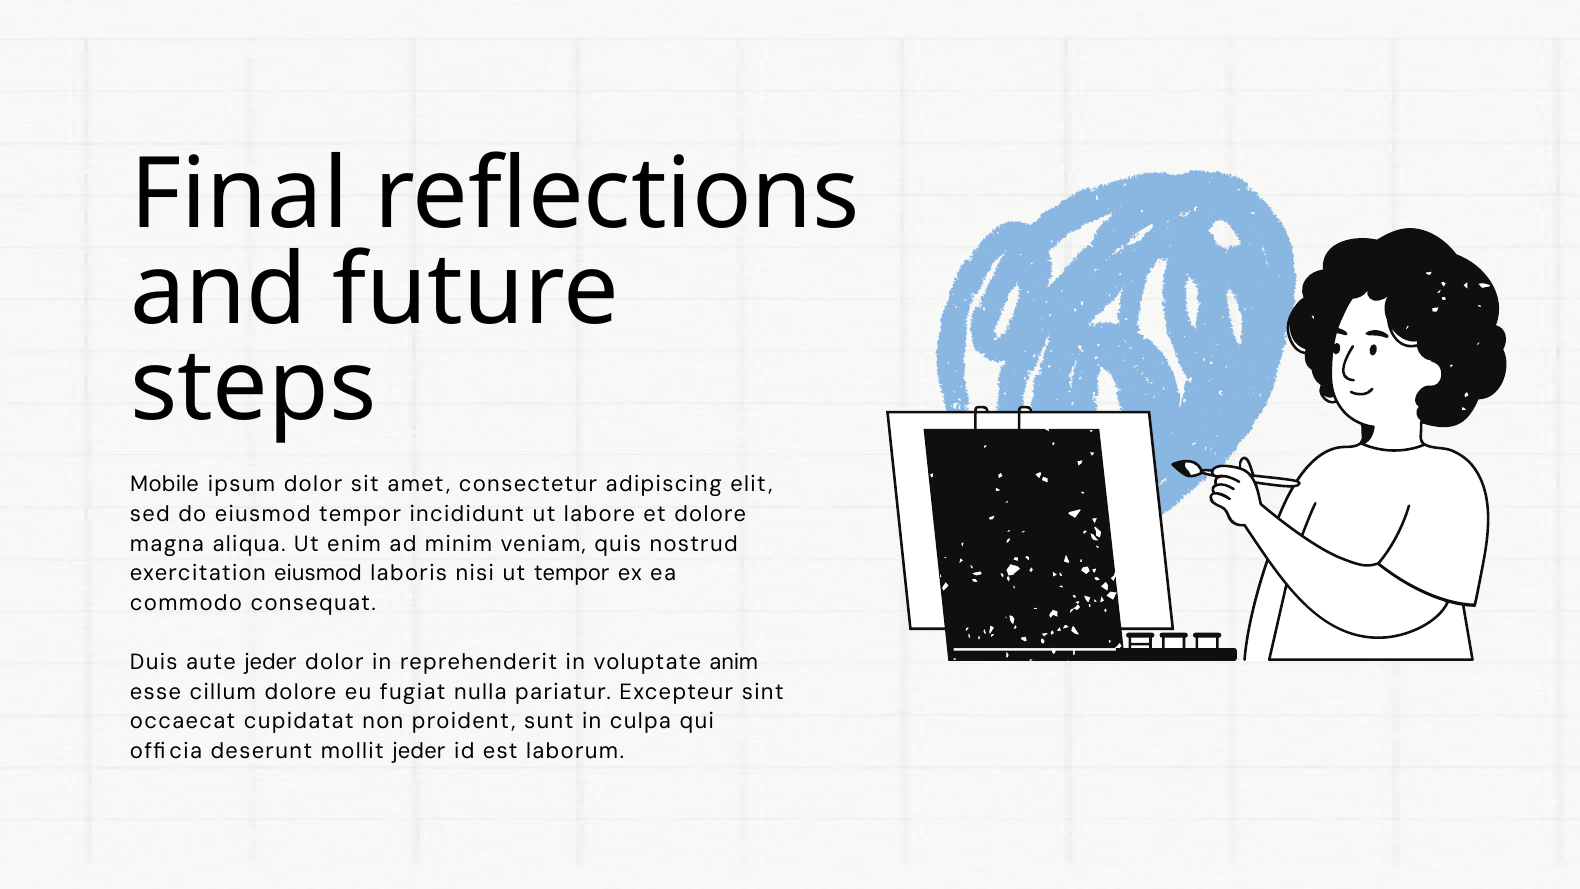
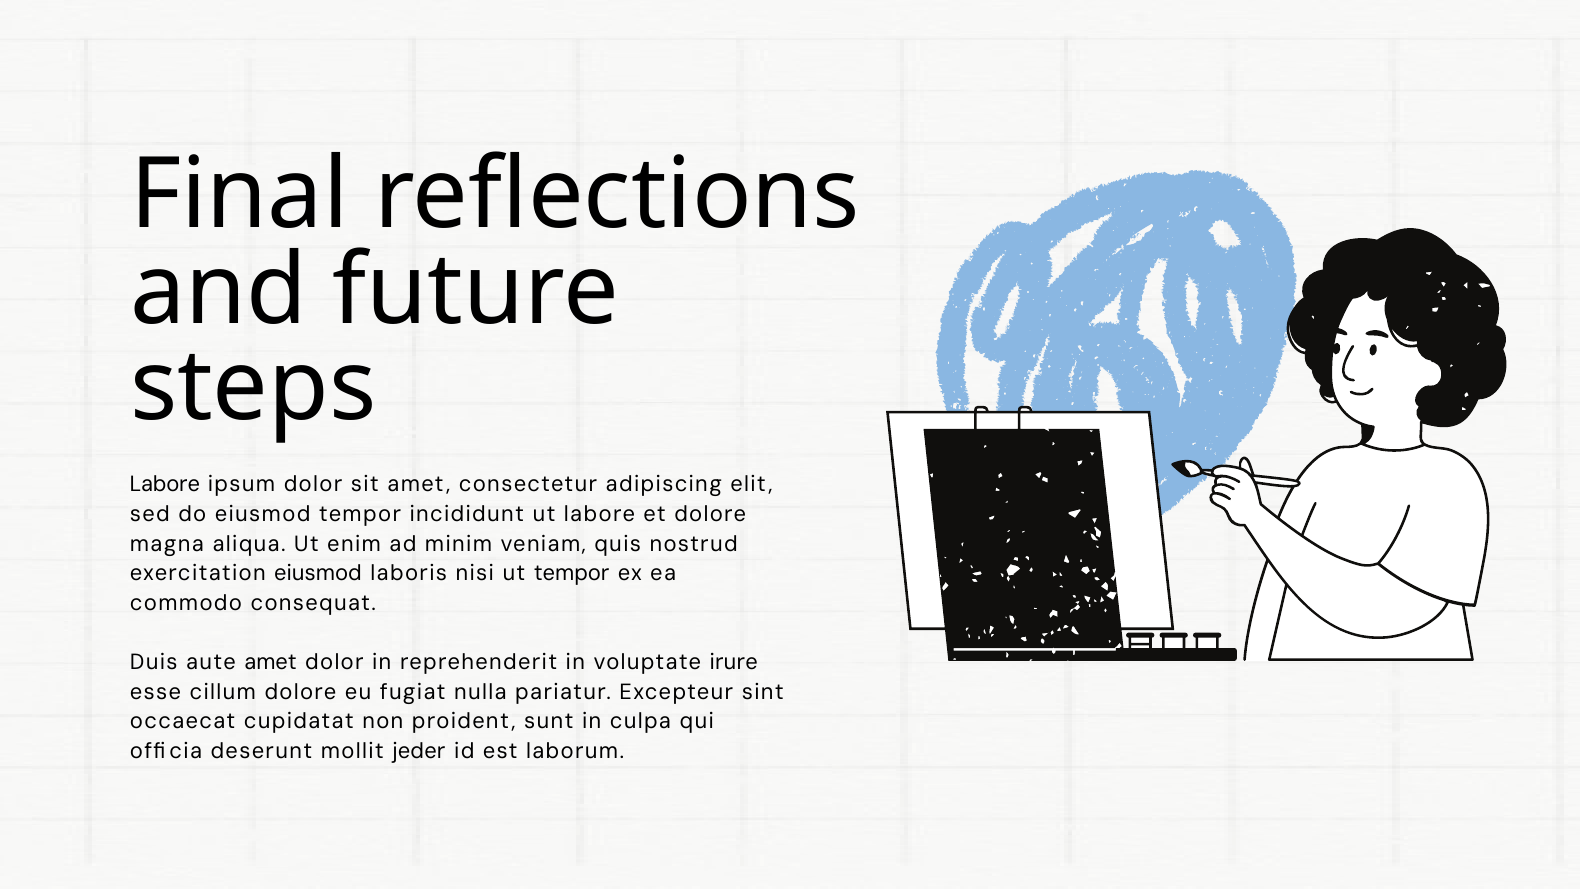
Mobile at (165, 484): Mobile -> Labore
aute jeder: jeder -> amet
anim: anim -> irure
